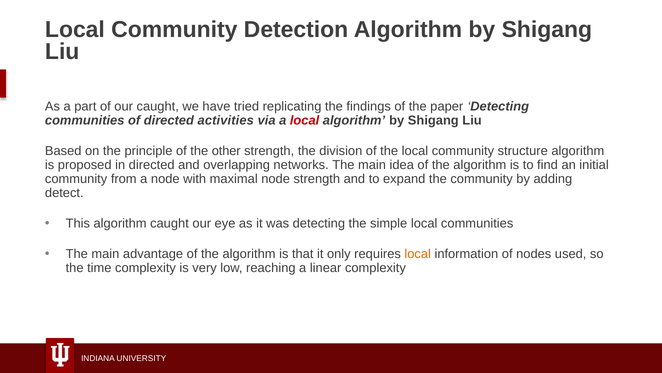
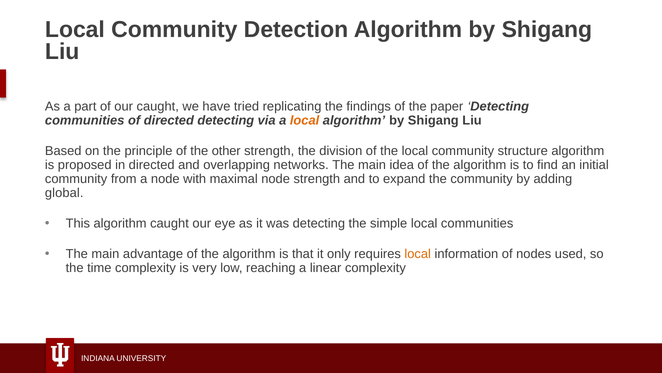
directed activities: activities -> detecting
local at (305, 120) colour: red -> orange
detect: detect -> global
